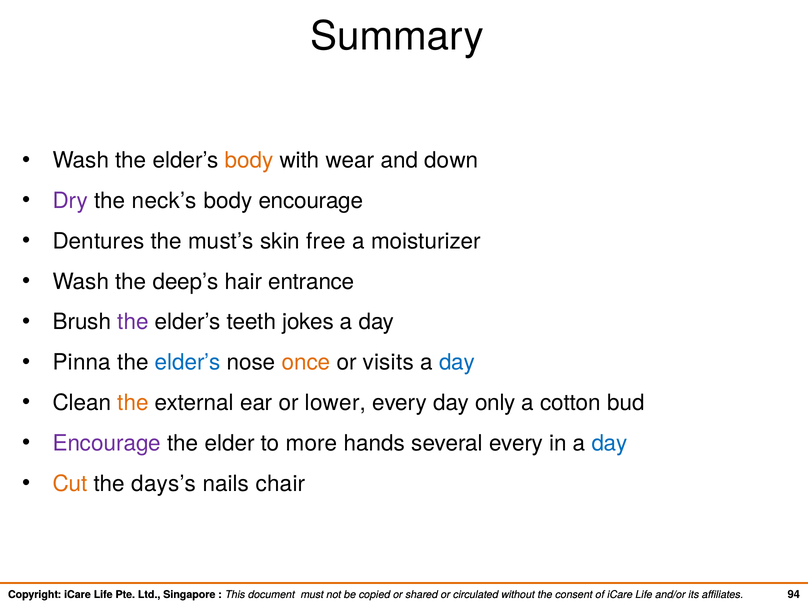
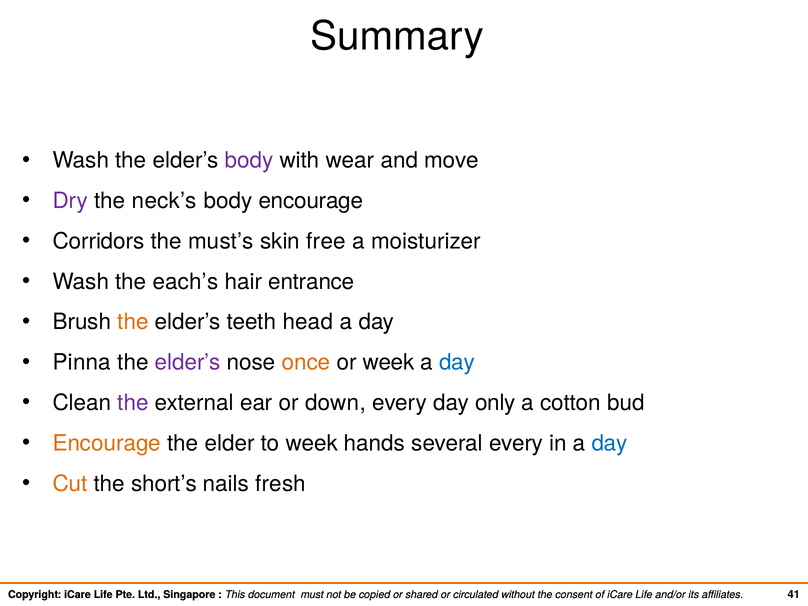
body at (249, 160) colour: orange -> purple
down: down -> move
Dentures: Dentures -> Corridors
deep’s: deep’s -> each’s
the at (133, 322) colour: purple -> orange
jokes: jokes -> head
elder’s at (188, 362) colour: blue -> purple
or visits: visits -> week
the at (133, 403) colour: orange -> purple
lower: lower -> down
Encourage at (107, 443) colour: purple -> orange
to more: more -> week
days’s: days’s -> short’s
chair: chair -> fresh
94: 94 -> 41
